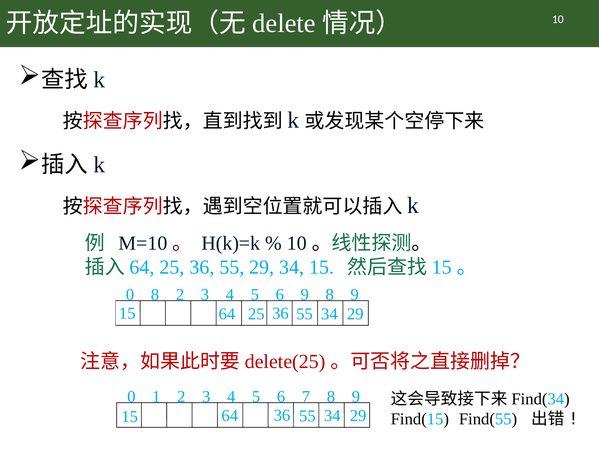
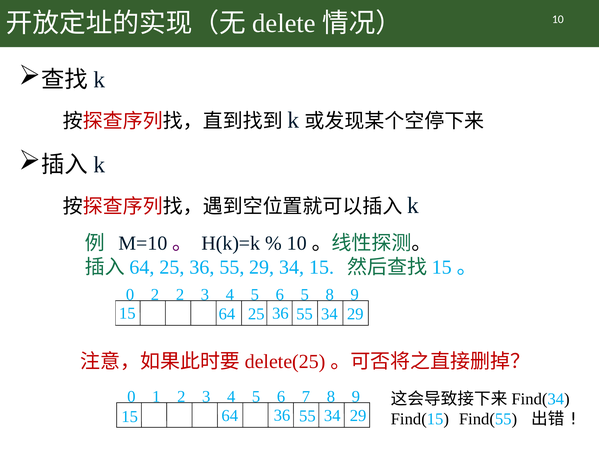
0 8: 8 -> 2
6 9: 9 -> 5
